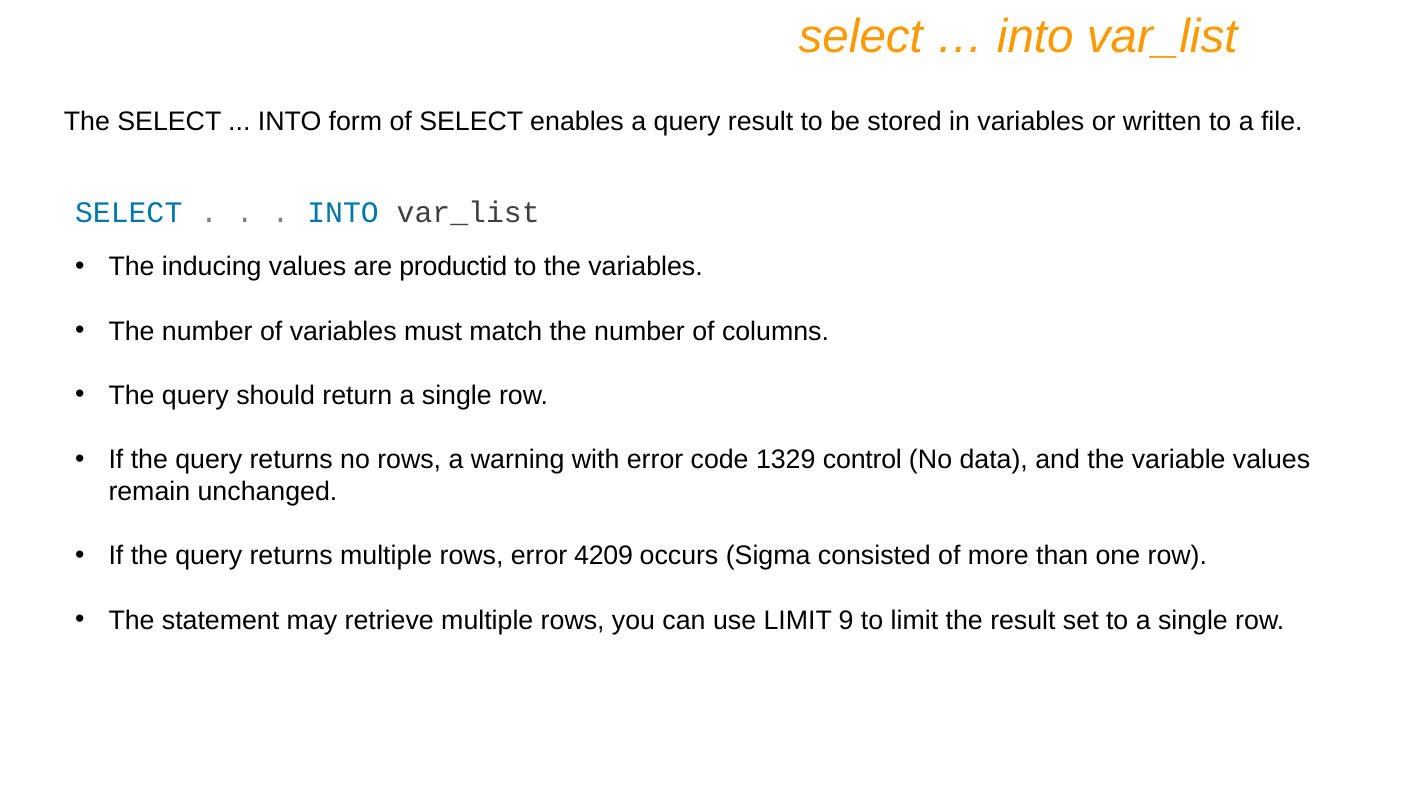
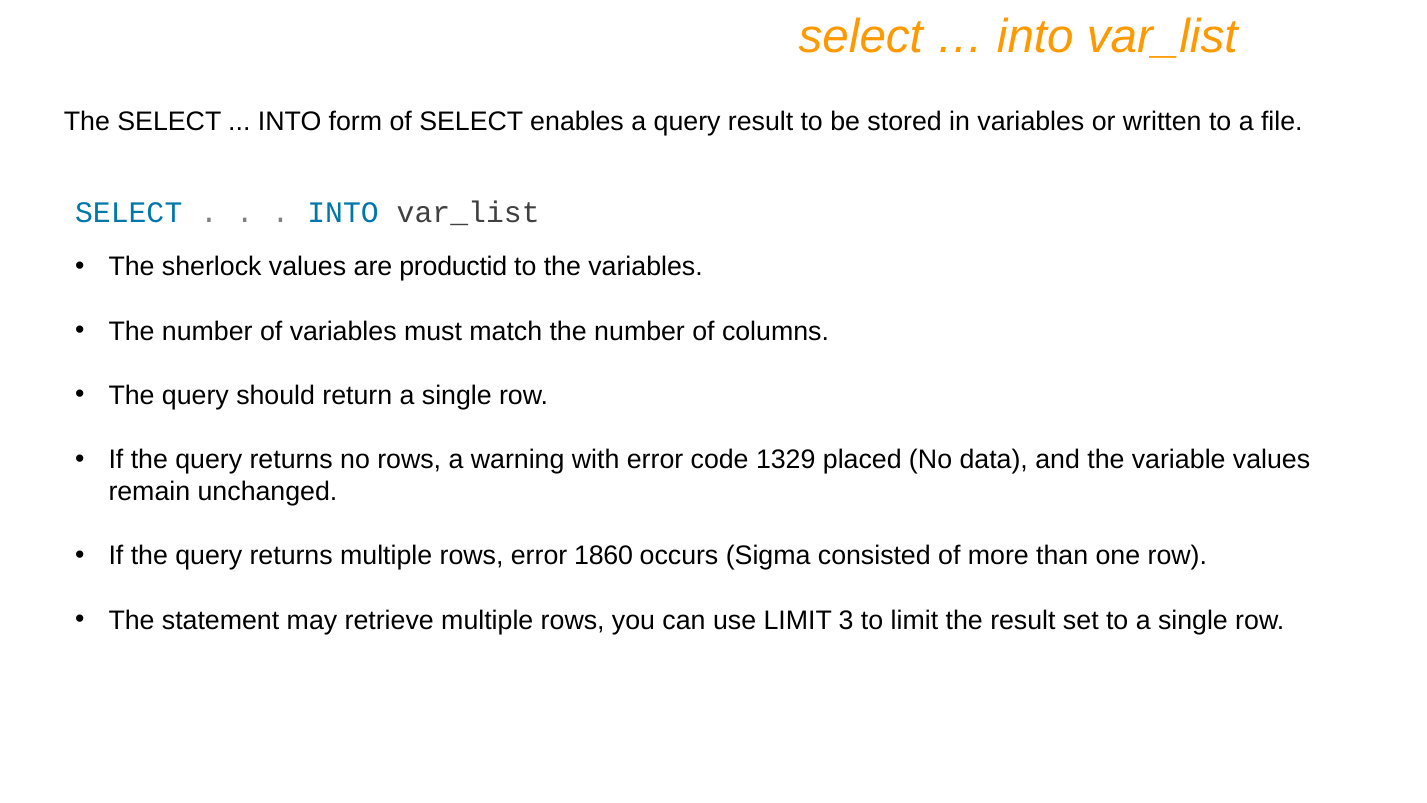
inducing: inducing -> sherlock
control: control -> placed
4209: 4209 -> 1860
9: 9 -> 3
